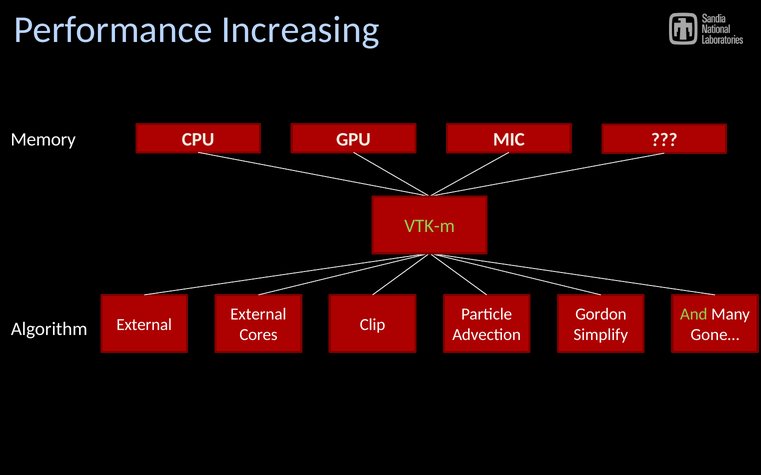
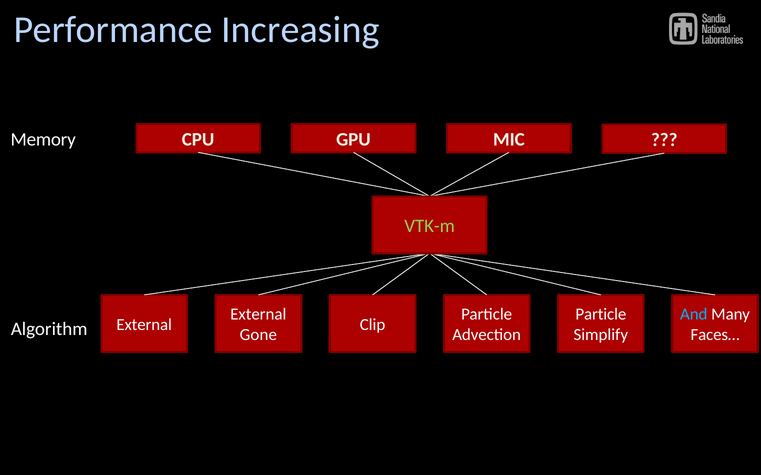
Gordon at (601, 315): Gordon -> Particle
And colour: light green -> light blue
Cores: Cores -> Gone
Gone…: Gone… -> Faces…
